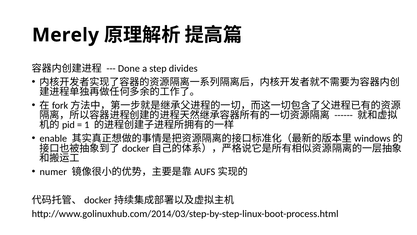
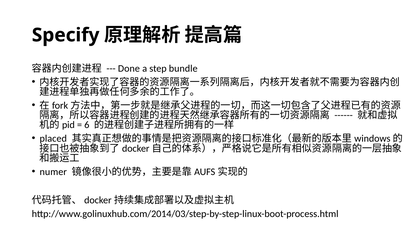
Merely: Merely -> Specify
divides: divides -> bundle
1: 1 -> 6
enable: enable -> placed
